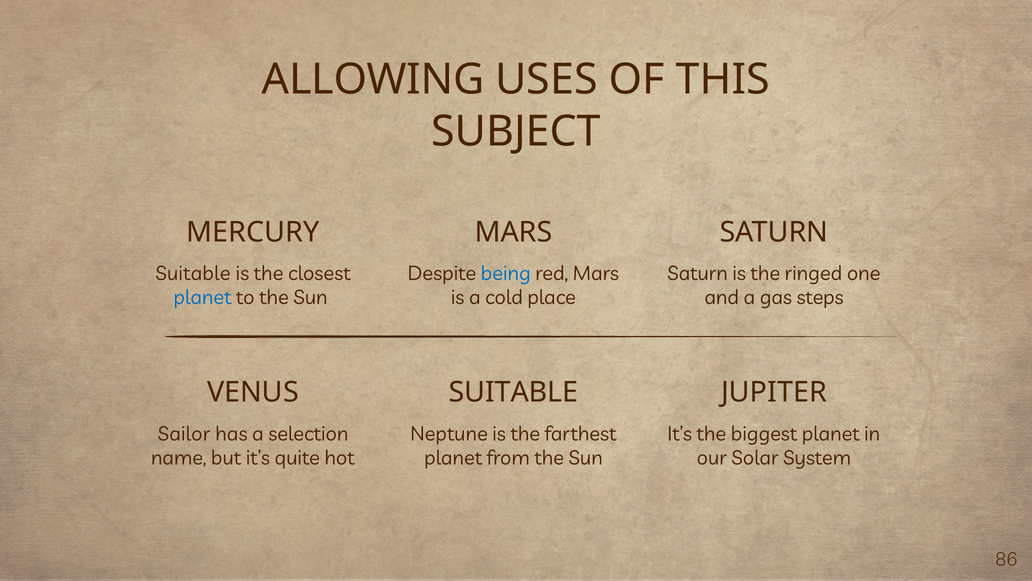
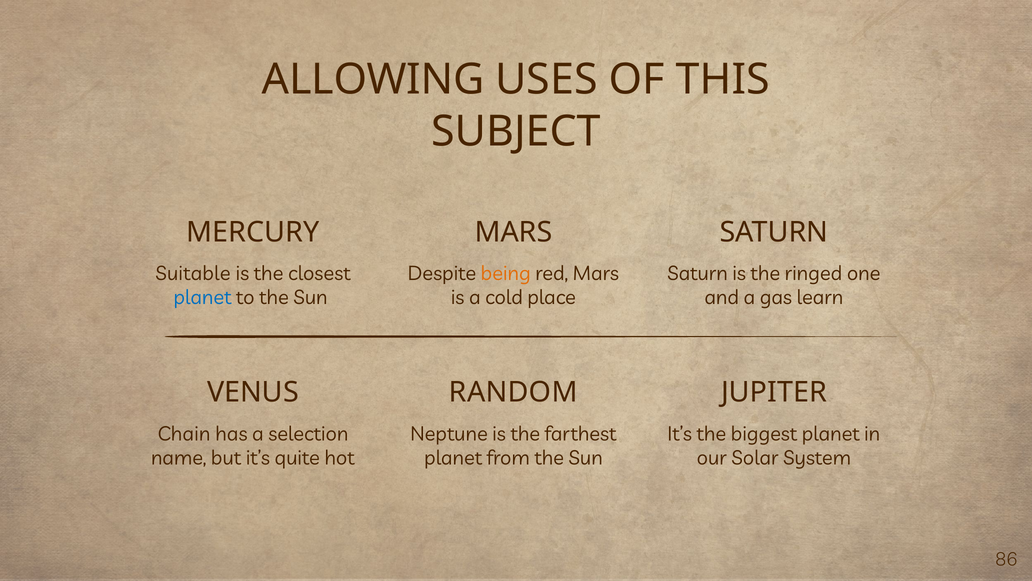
being colour: blue -> orange
steps: steps -> learn
VENUS SUITABLE: SUITABLE -> RANDOM
Sailor: Sailor -> Chain
